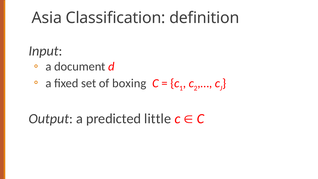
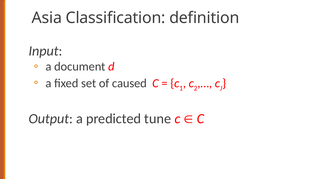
boxing: boxing -> caused
little: little -> tune
